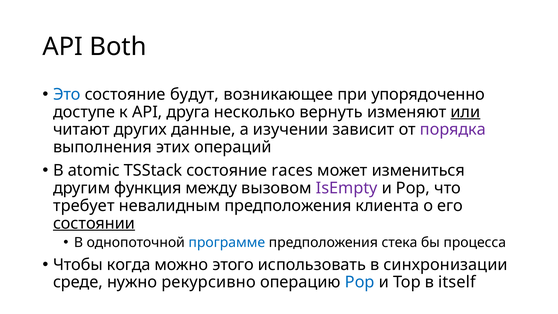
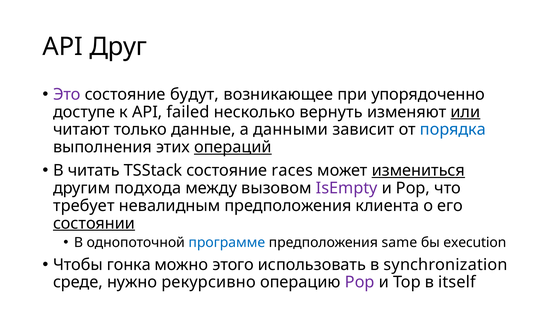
Both: Both -> Друг
Это colour: blue -> purple
друга: друга -> failed
других: других -> только
изучении: изучении -> данными
порядка colour: purple -> blue
операций underline: none -> present
atomic: atomic -> читать
измениться underline: none -> present
функция: функция -> подхода
стека: стека -> same
процесса: процесса -> execution
когда: когда -> гонка
синхронизации: синхронизации -> synchronization
Pop at (360, 282) colour: blue -> purple
